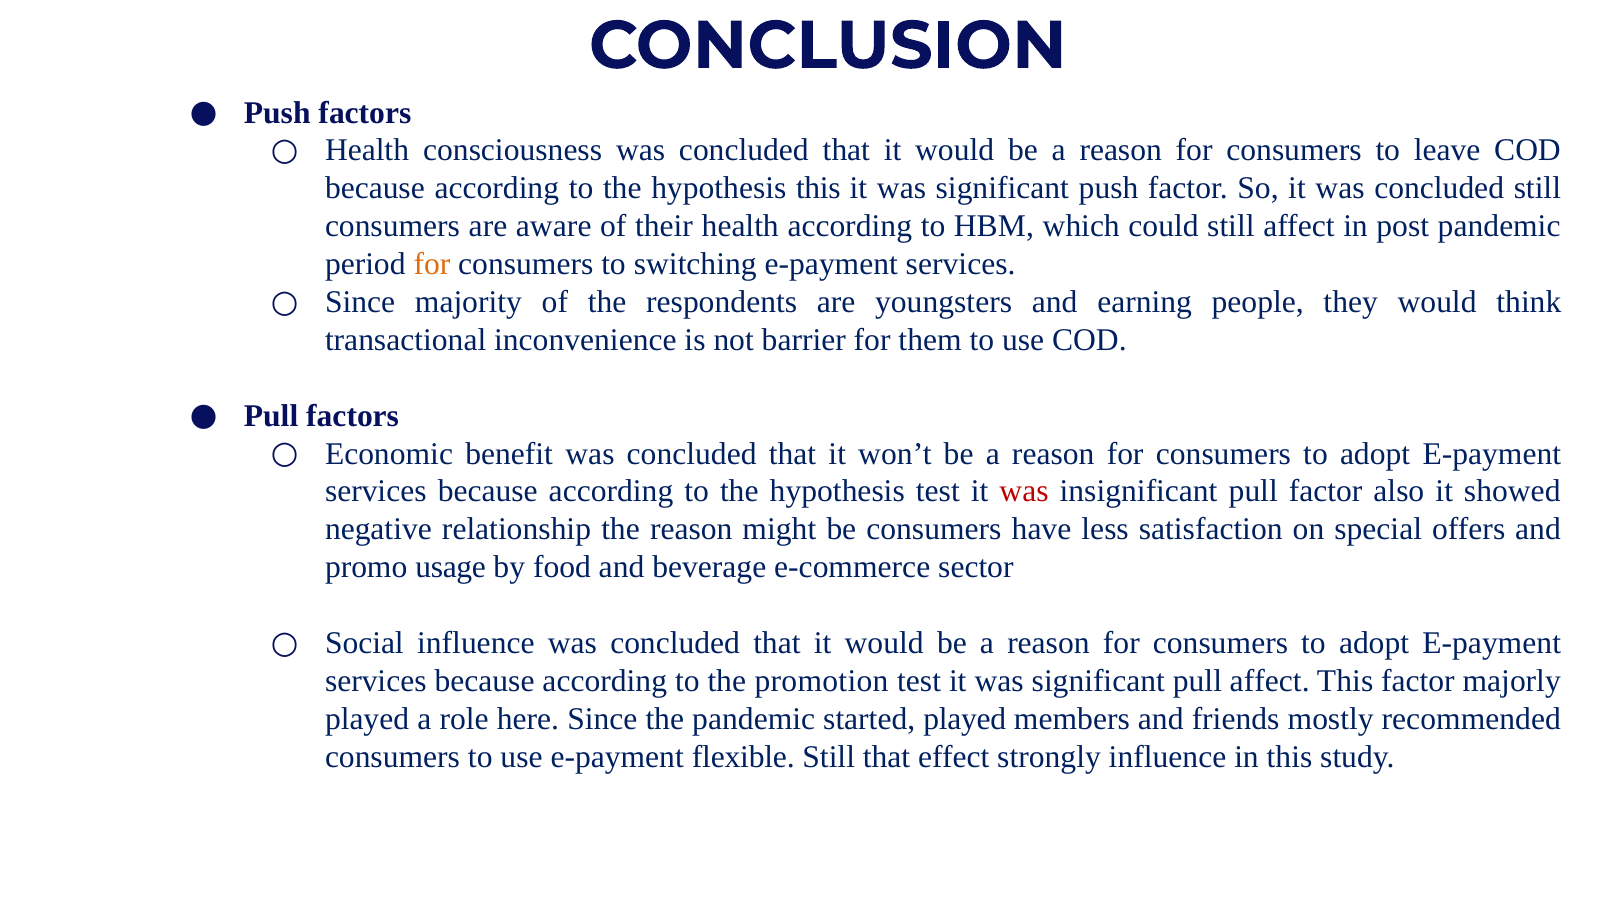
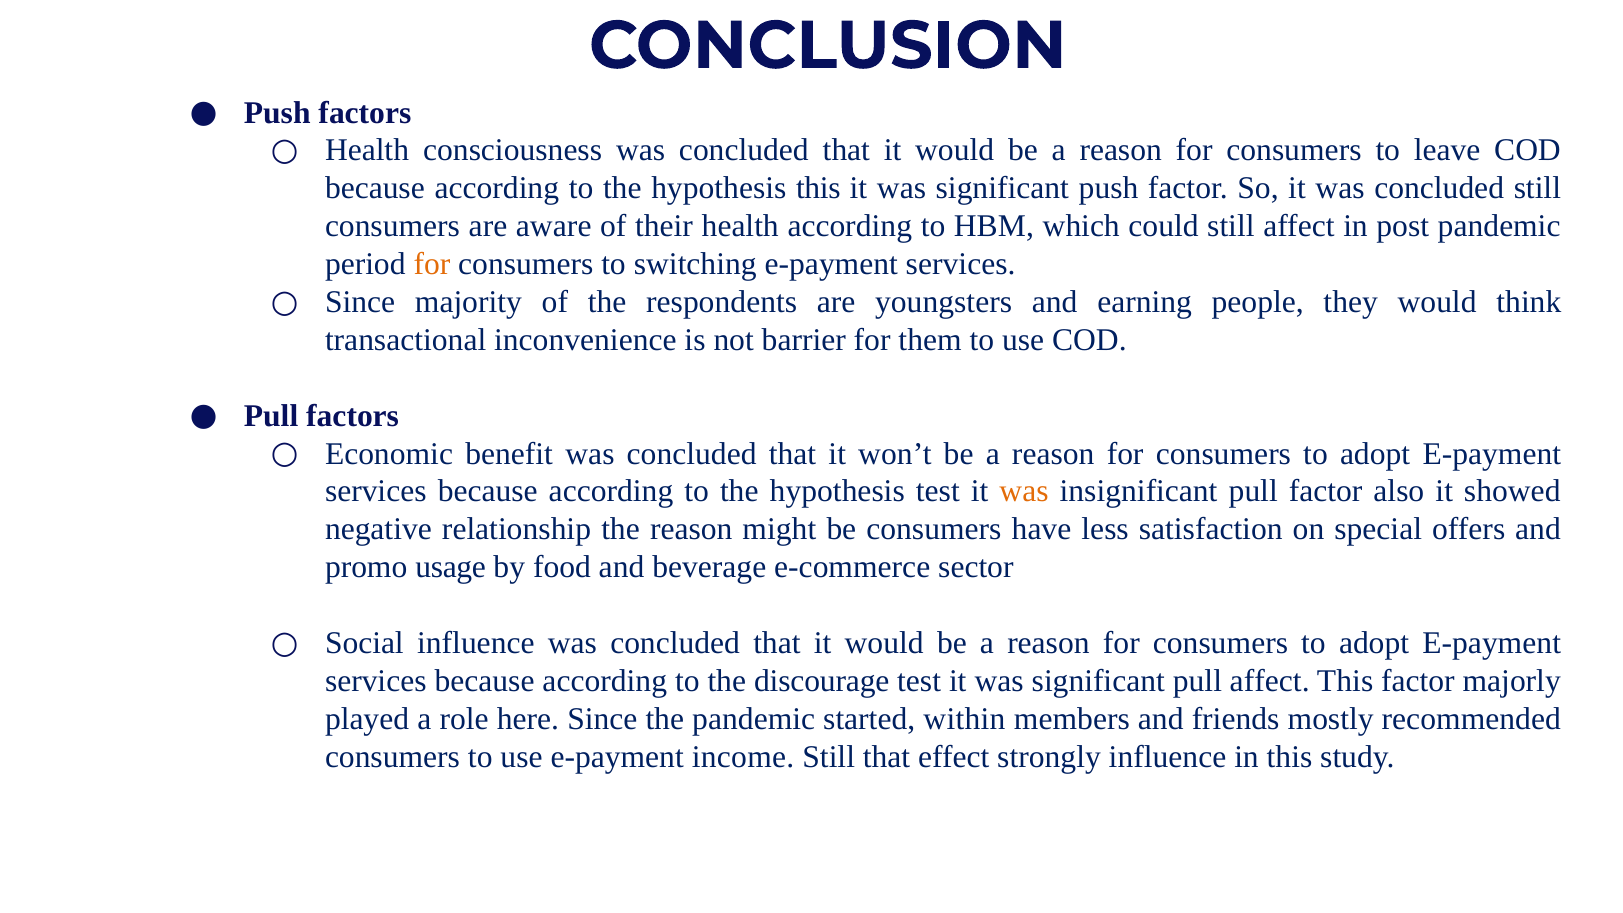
was at (1024, 491) colour: red -> orange
promotion: promotion -> discourage
started played: played -> within
flexible: flexible -> income
